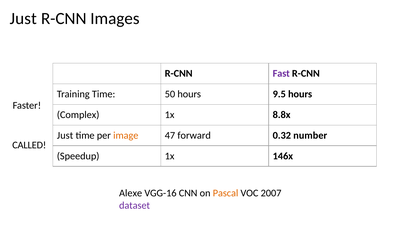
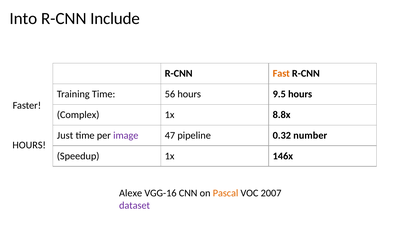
Just at (23, 19): Just -> Into
Images: Images -> Include
Fast colour: purple -> orange
50: 50 -> 56
image colour: orange -> purple
forward: forward -> pipeline
CALLED at (29, 145): CALLED -> HOURS
